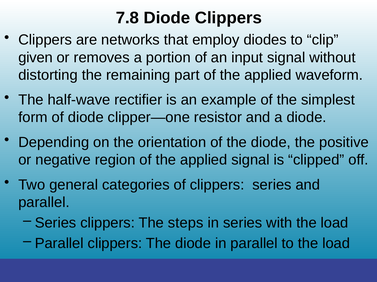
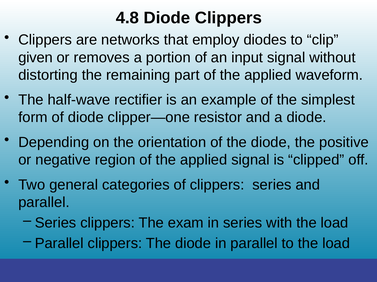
7.8: 7.8 -> 4.8
steps: steps -> exam
